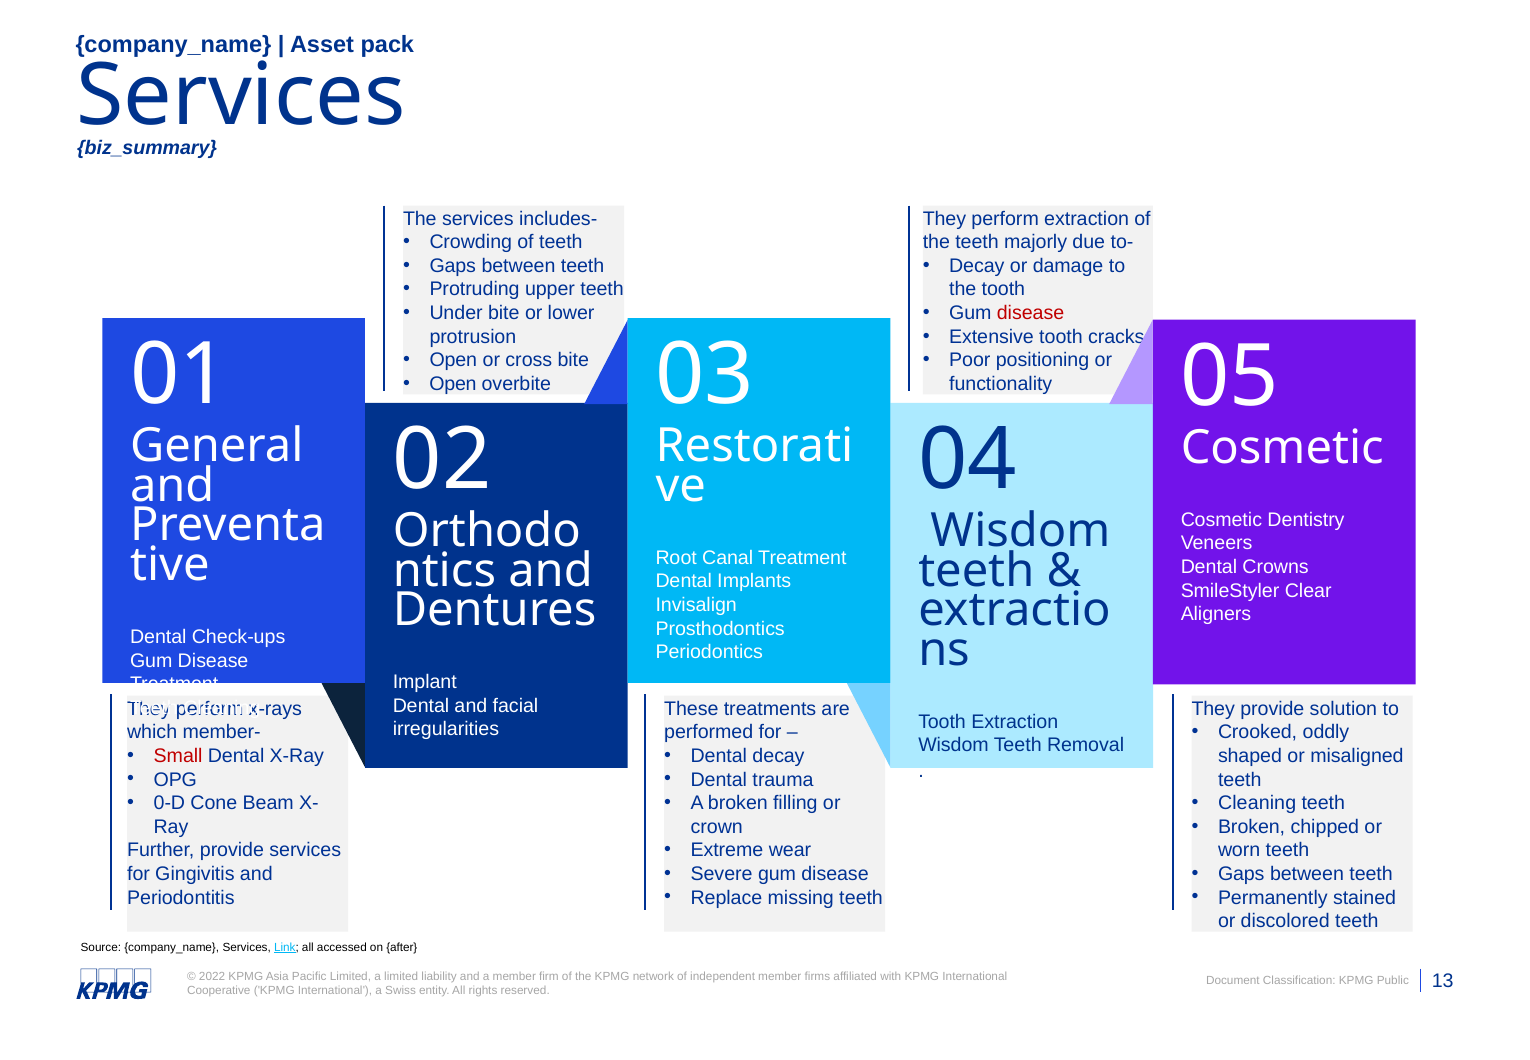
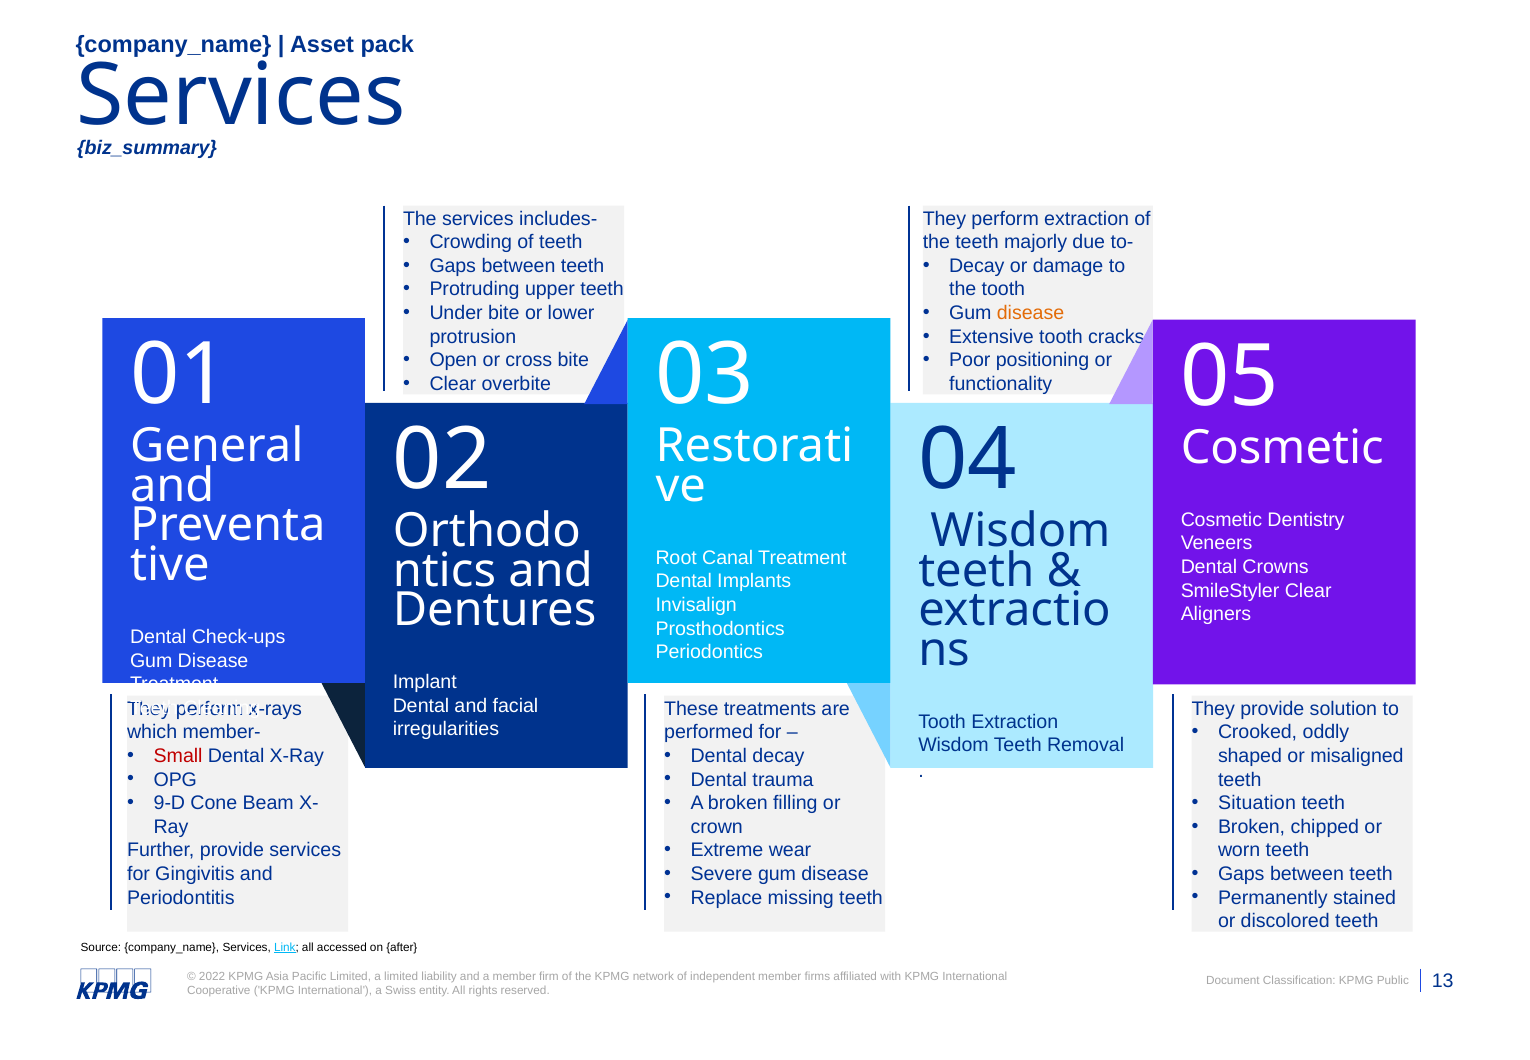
disease at (1031, 313) colour: red -> orange
Open at (453, 384): Open -> Clear
0-D: 0-D -> 9-D
Cleaning at (1257, 803): Cleaning -> Situation
